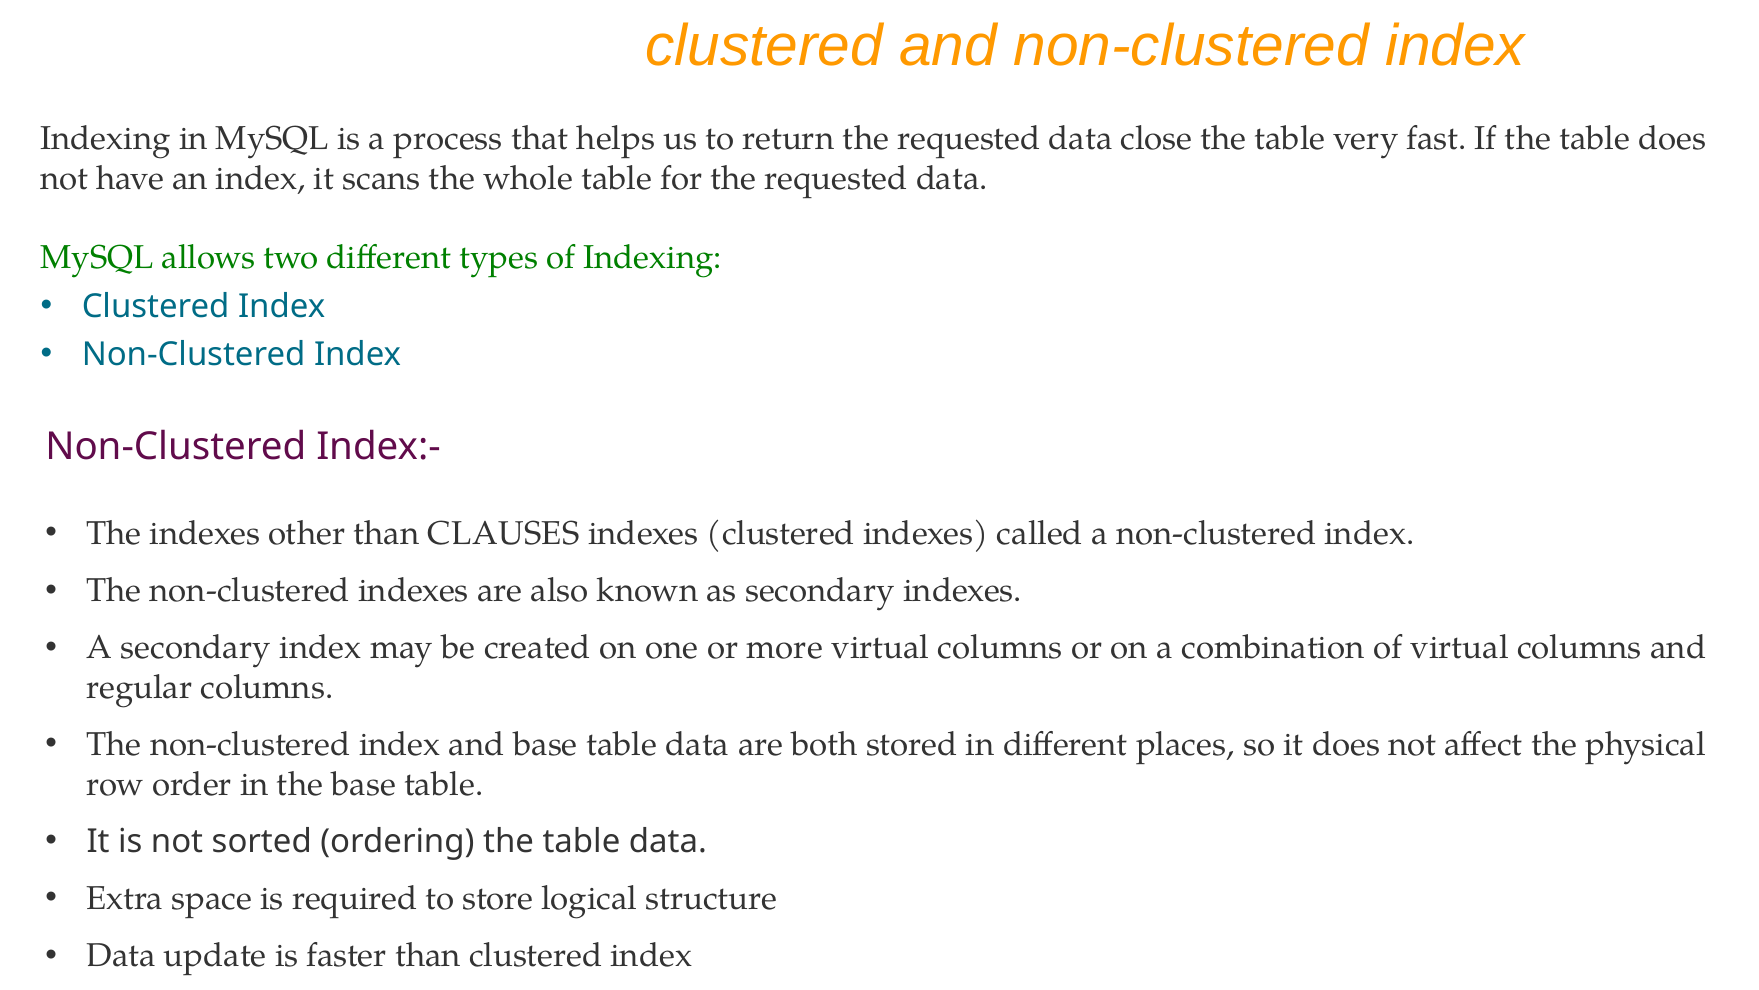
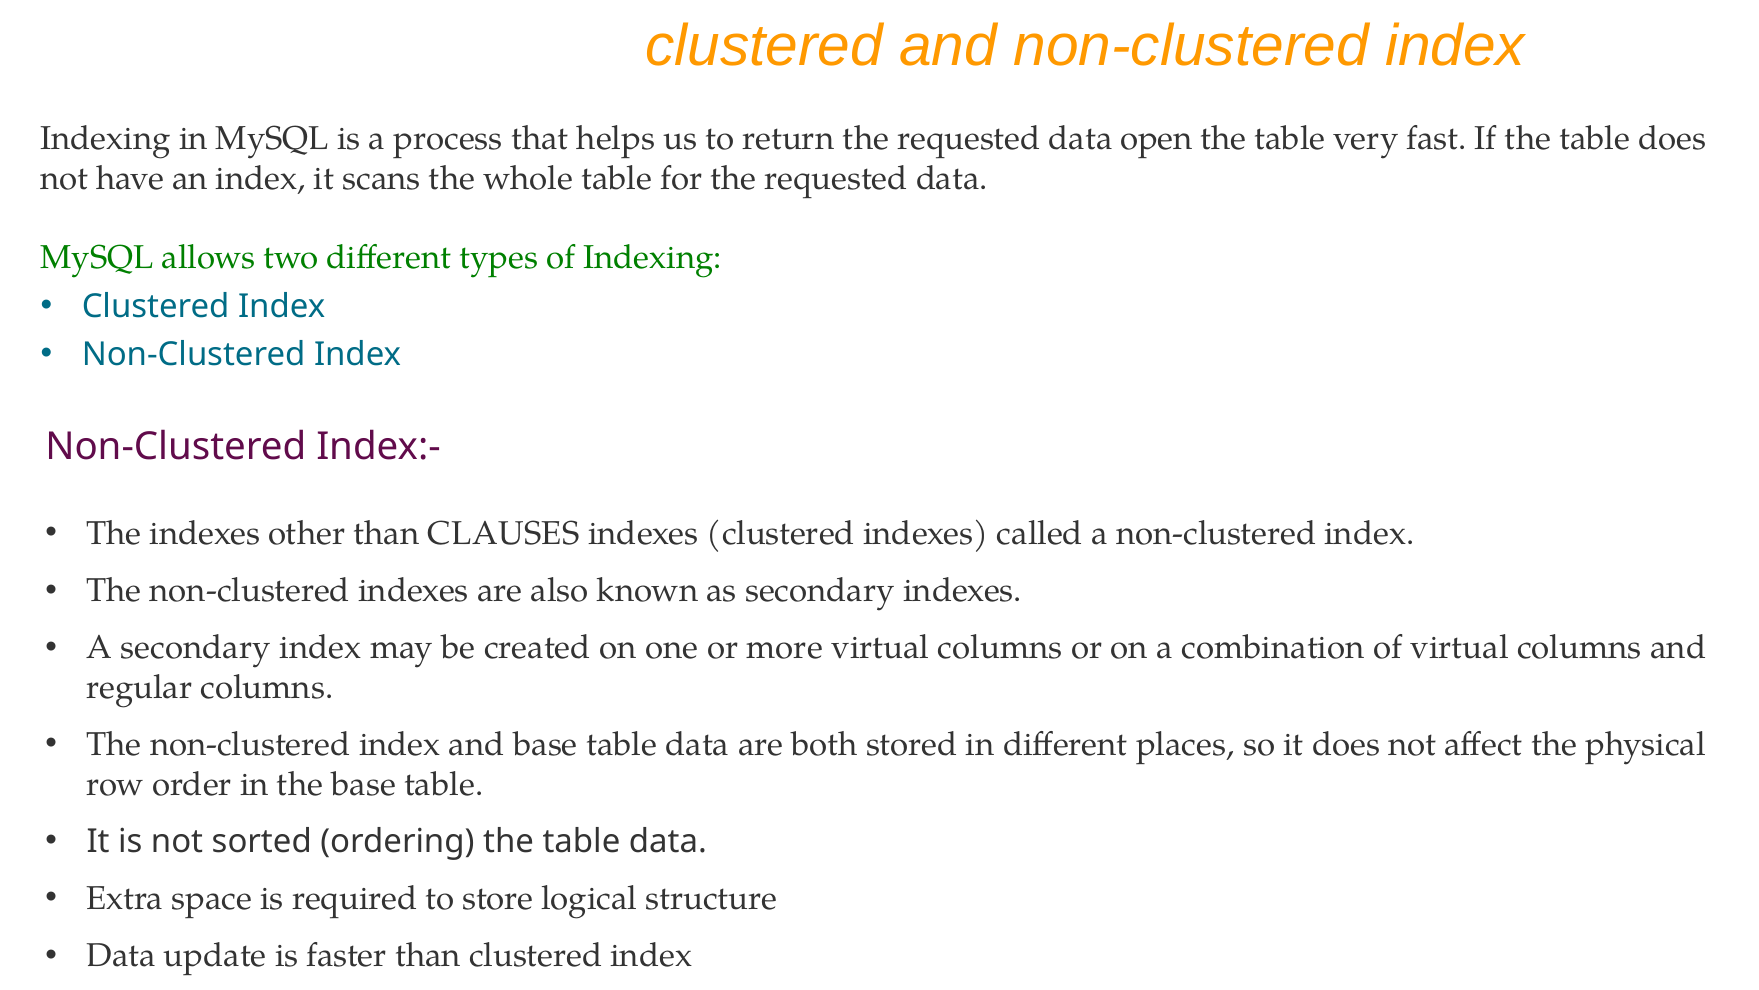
close: close -> open
